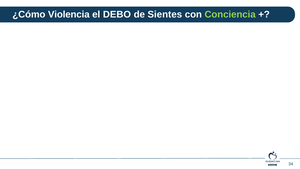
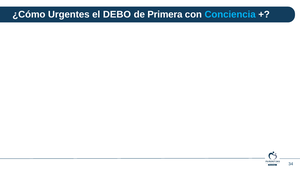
Violencia: Violencia -> Urgentes
Sientes: Sientes -> Primera
Conciencia colour: light green -> light blue
